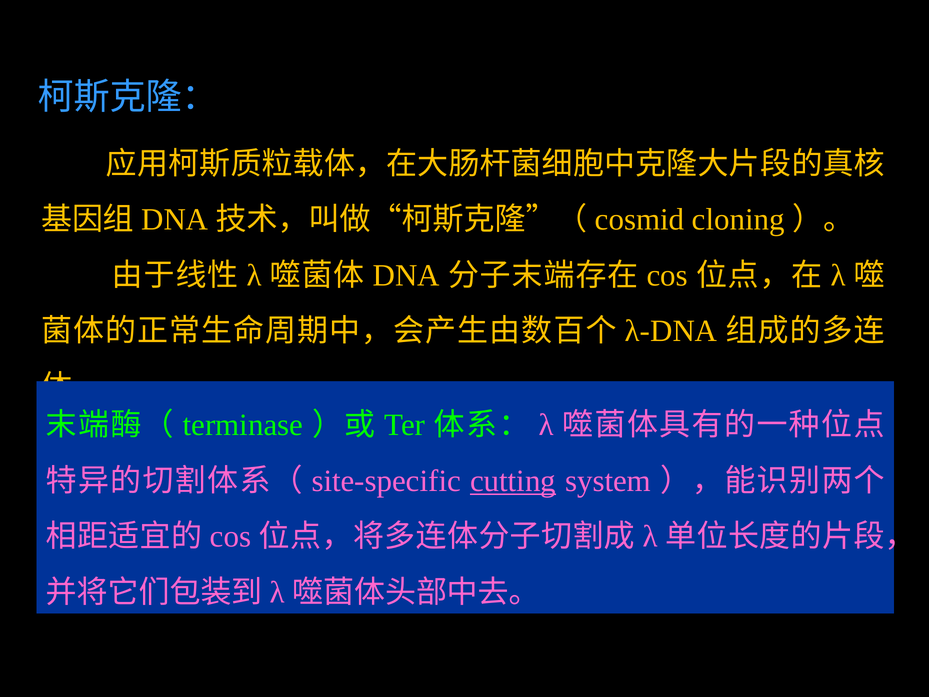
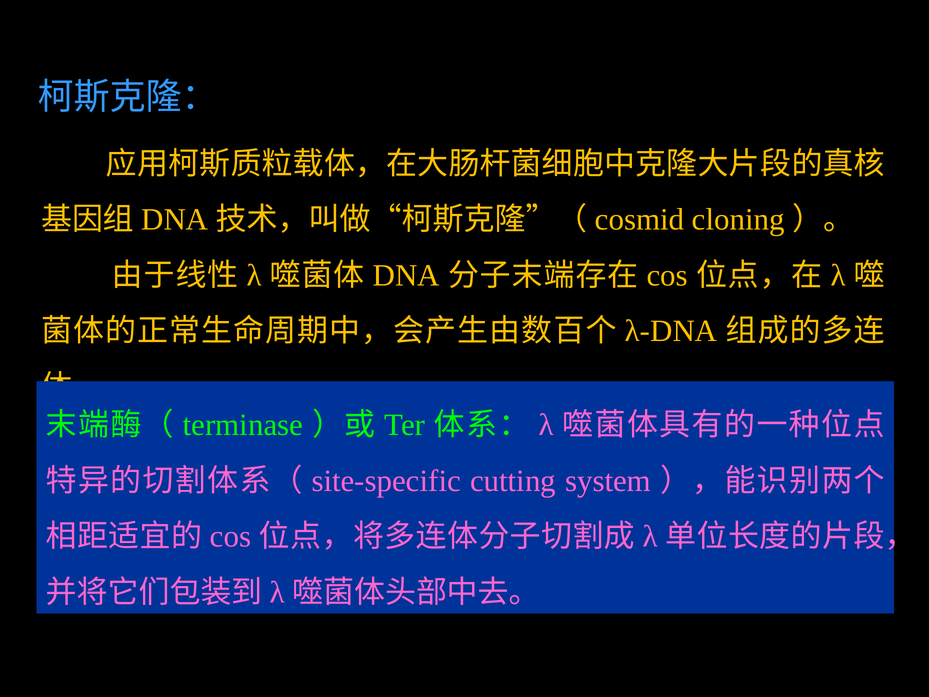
cutting underline: present -> none
